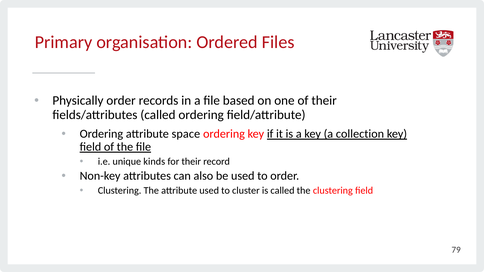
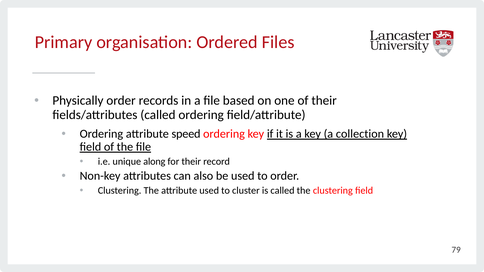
space: space -> speed
kinds: kinds -> along
